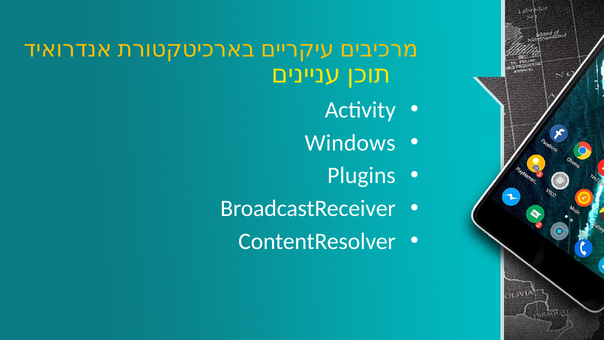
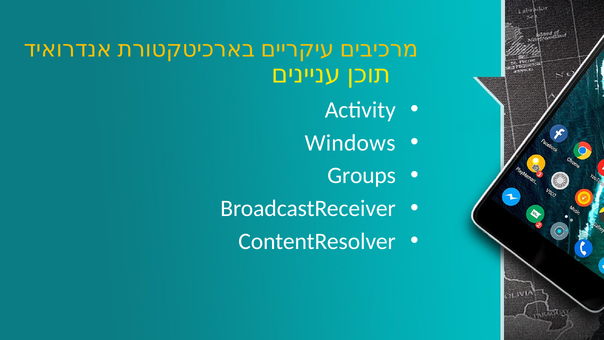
Plugins: Plugins -> Groups
